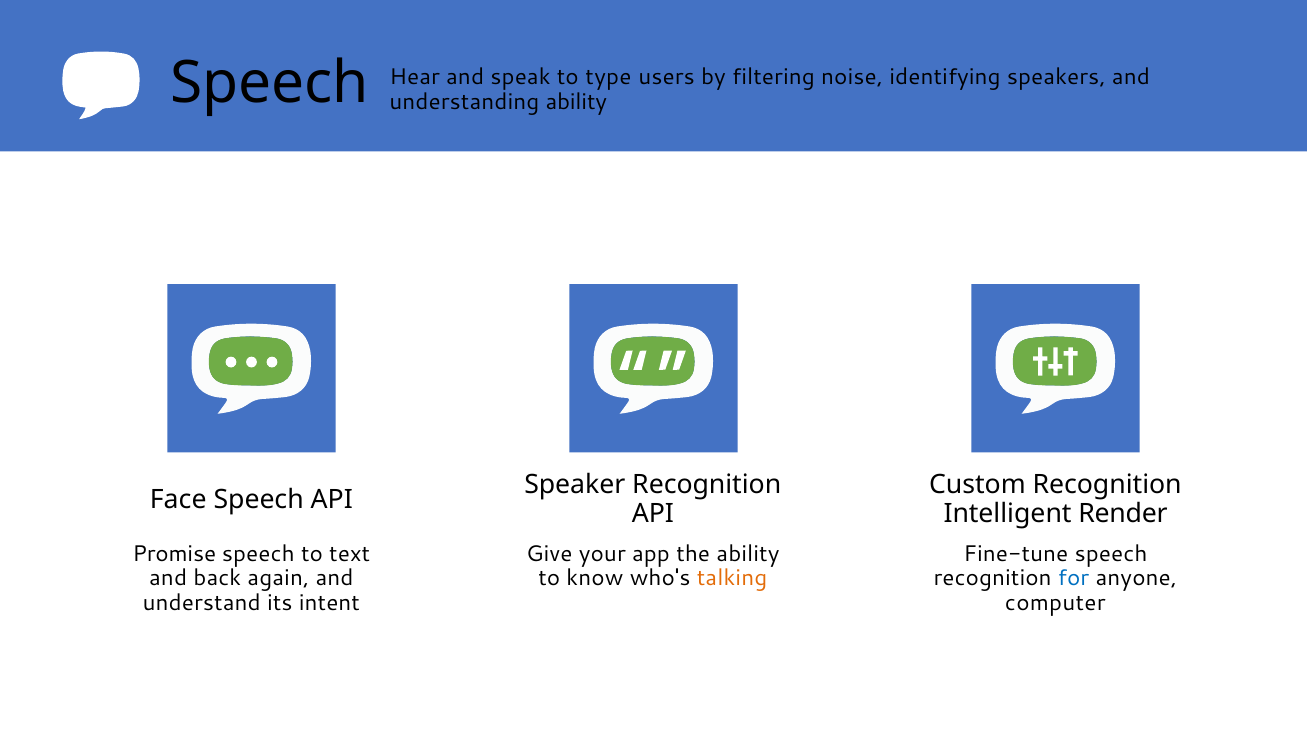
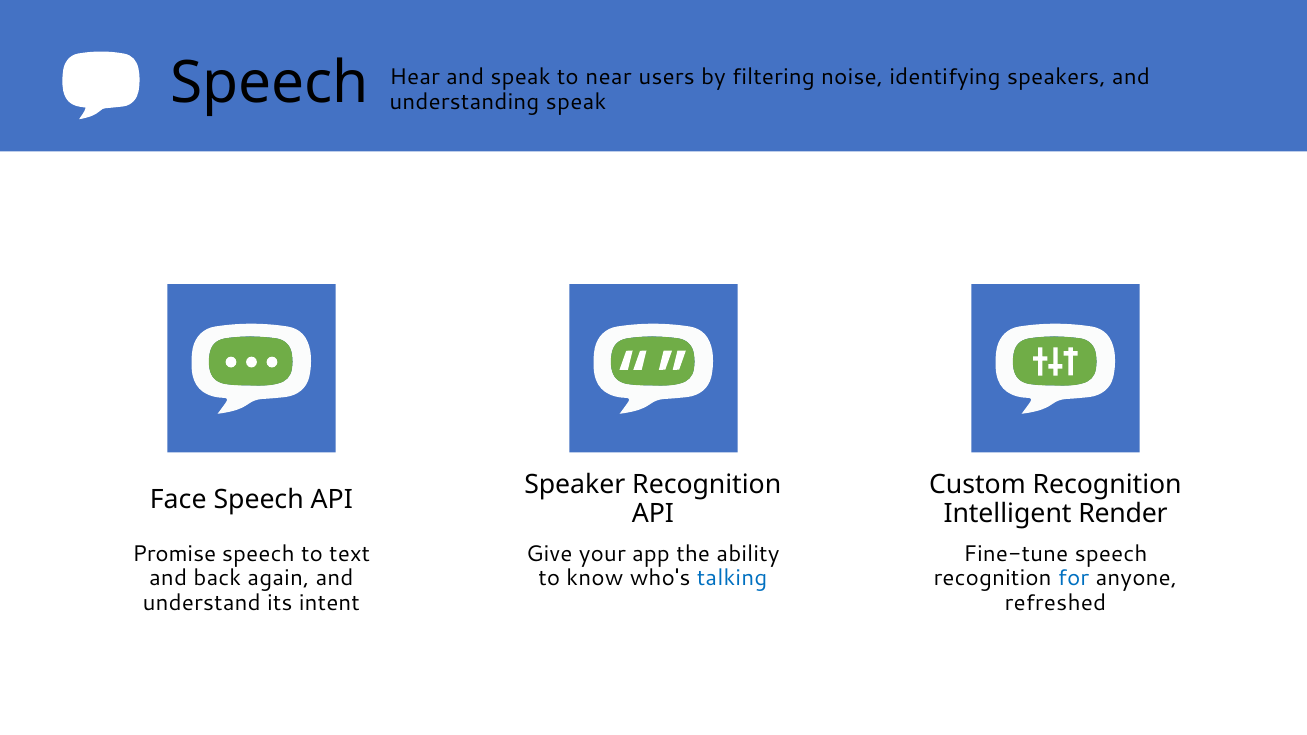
type: type -> near
understanding ability: ability -> speak
talking colour: orange -> blue
computer: computer -> refreshed
